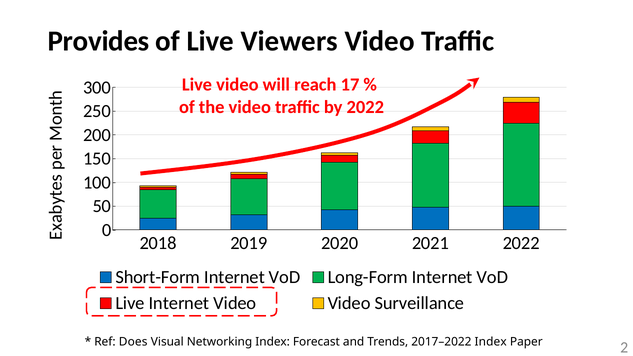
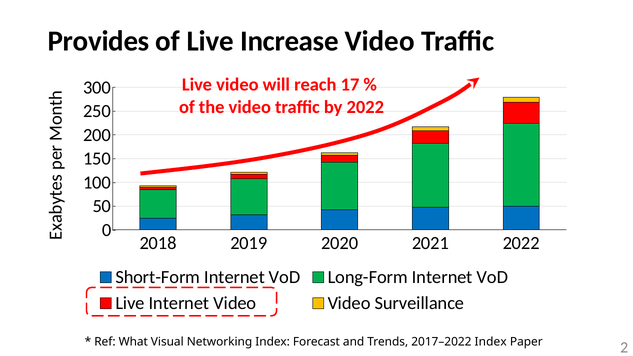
Viewers: Viewers -> Increase
Does: Does -> What
